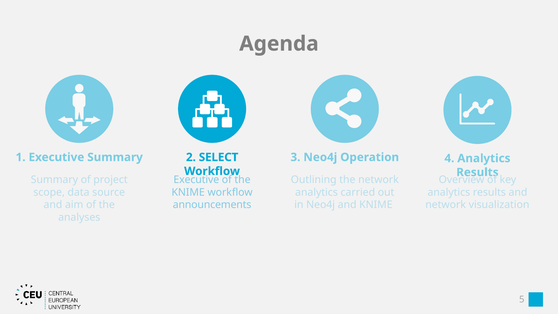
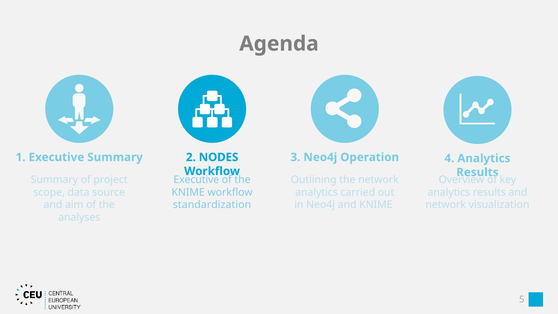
SELECT: SELECT -> NODES
announcements: announcements -> standardization
